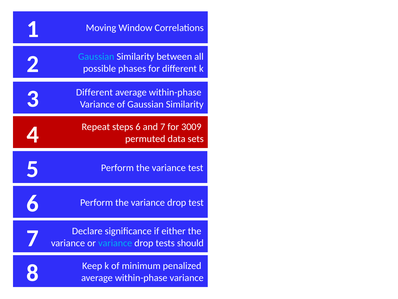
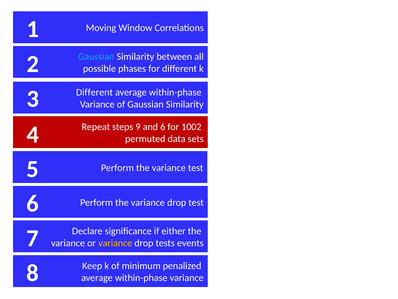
steps 6: 6 -> 9
and 7: 7 -> 6
3009: 3009 -> 1002
variance at (115, 243) colour: light blue -> yellow
should: should -> events
